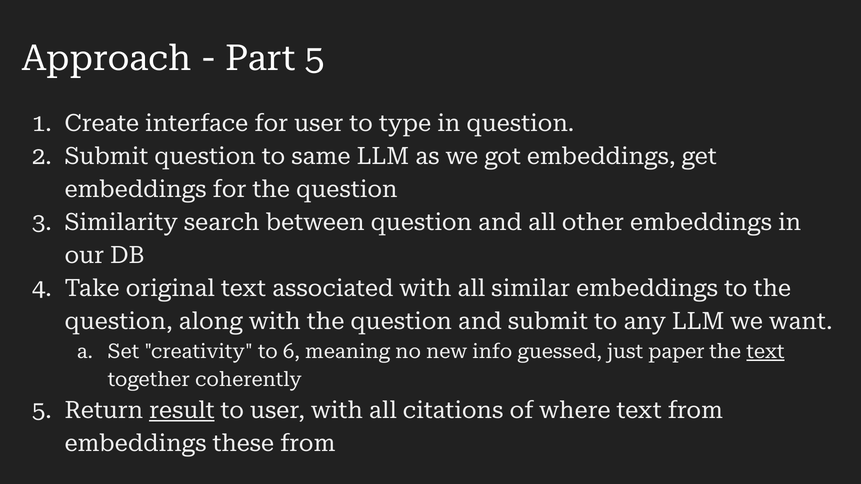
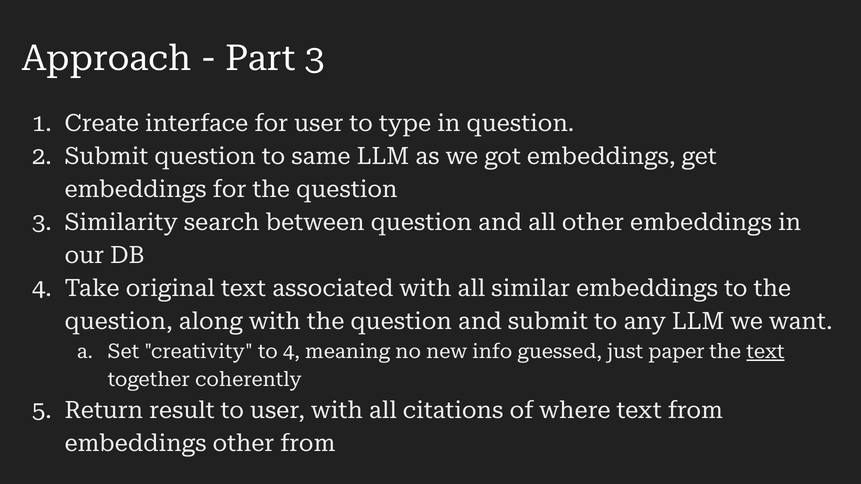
Part 5: 5 -> 3
to 6: 6 -> 4
result underline: present -> none
embeddings these: these -> other
